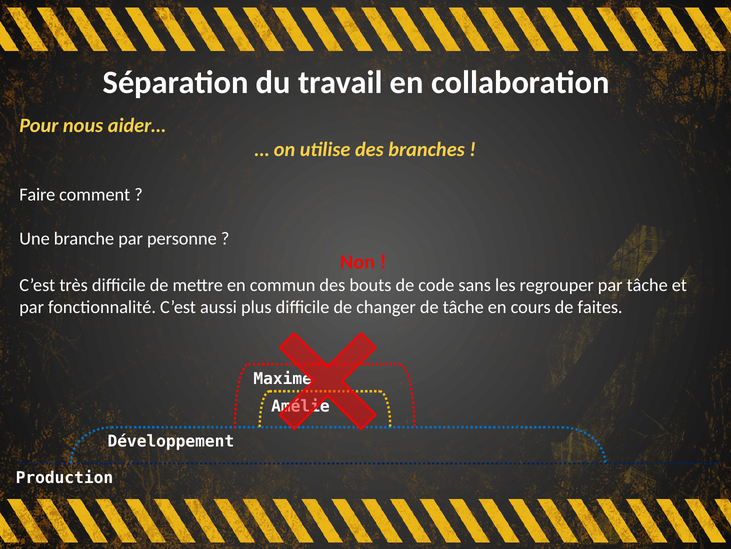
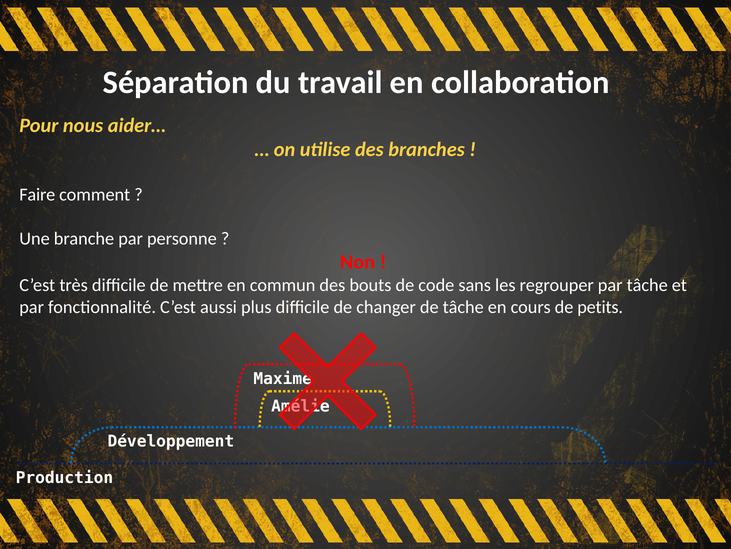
faites: faites -> petits
